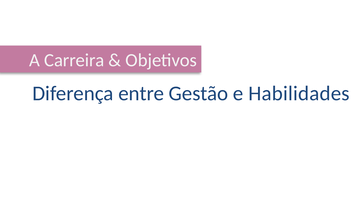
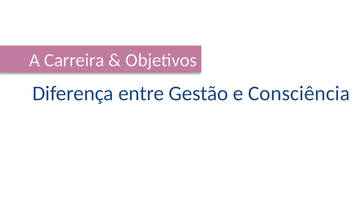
Habilidades: Habilidades -> Consciência
